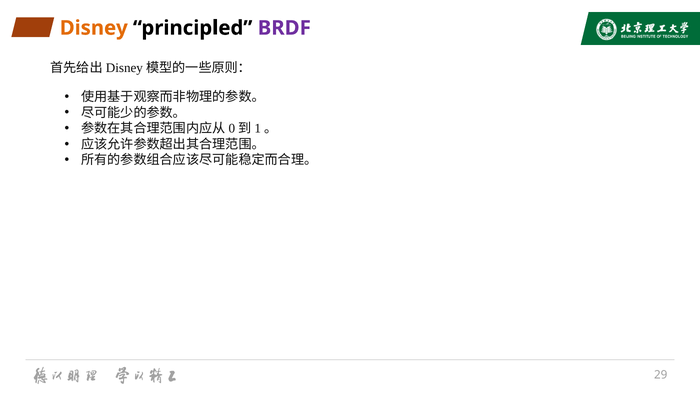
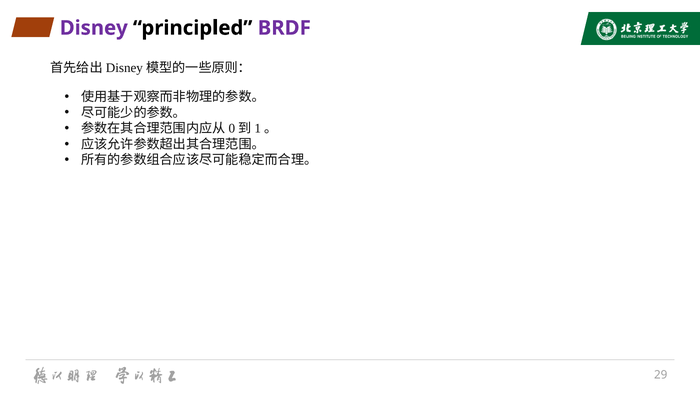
Disney colour: orange -> purple
